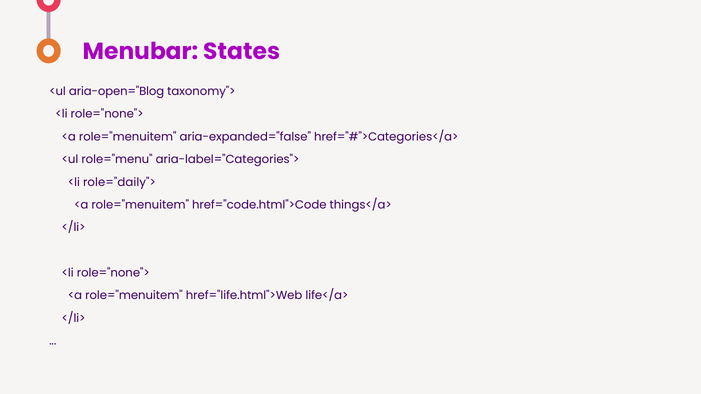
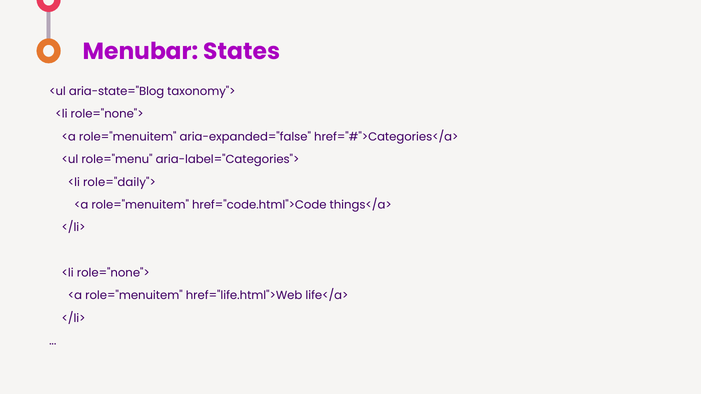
aria-open="Blog: aria-open="Blog -> aria-state="Blog
